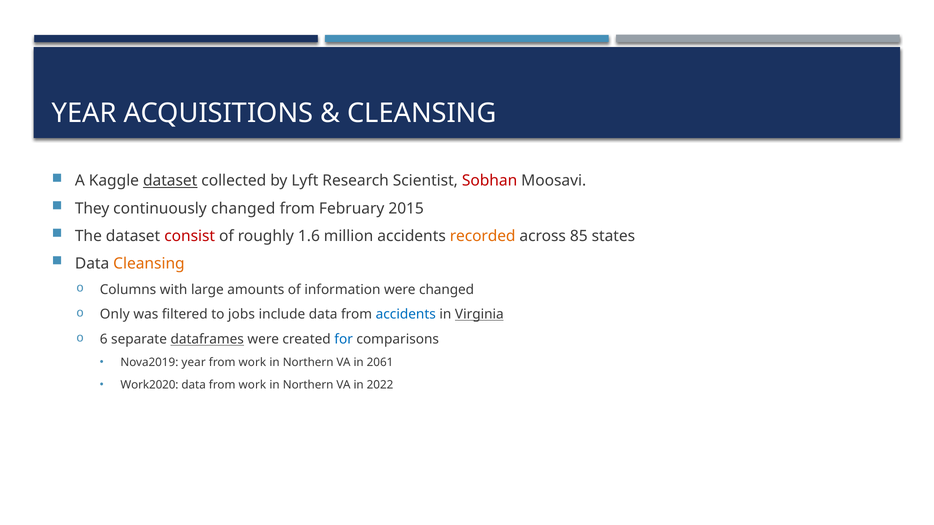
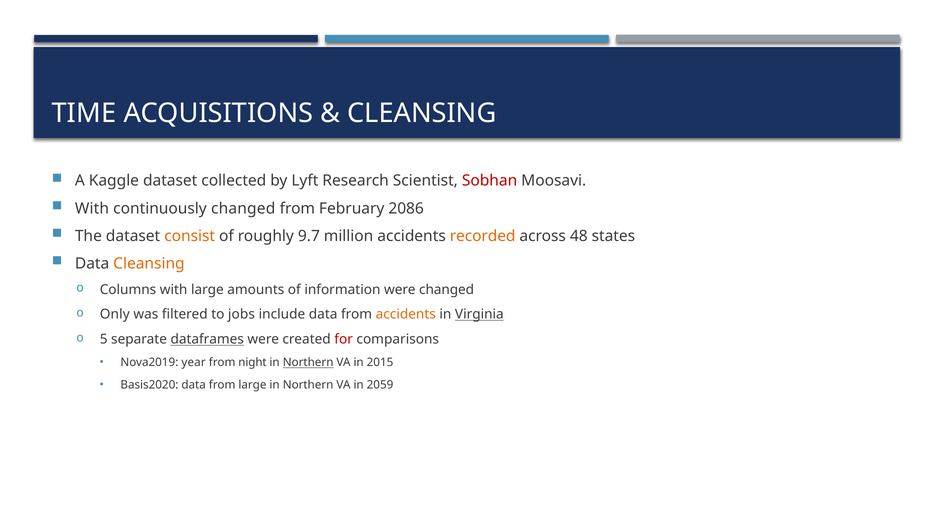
YEAR at (84, 113): YEAR -> TIME
dataset at (170, 181) underline: present -> none
They at (92, 209): They -> With
2015: 2015 -> 2086
consist colour: red -> orange
1.6: 1.6 -> 9.7
85: 85 -> 48
accidents at (406, 315) colour: blue -> orange
6: 6 -> 5
for colour: blue -> red
work at (252, 363): work -> night
Northern at (308, 363) underline: none -> present
2061: 2061 -> 2015
Work2020: Work2020 -> Basis2020
data from work: work -> large
2022: 2022 -> 2059
